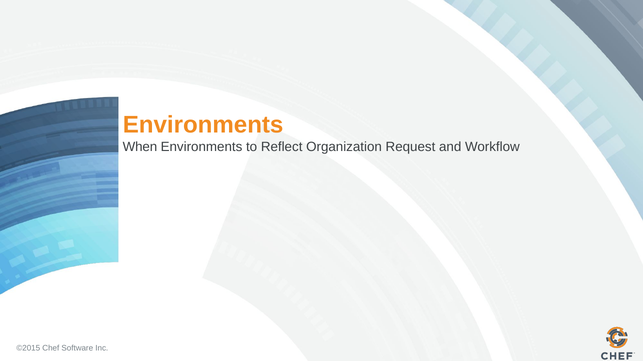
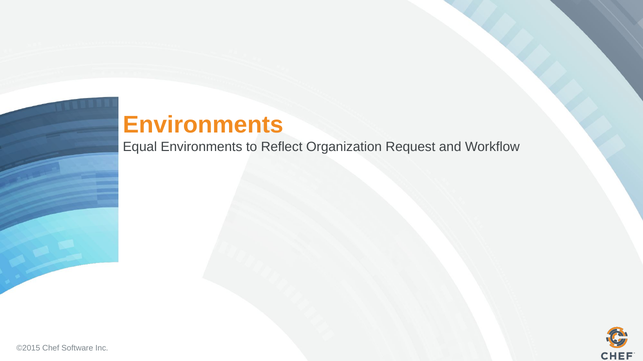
When: When -> Equal
